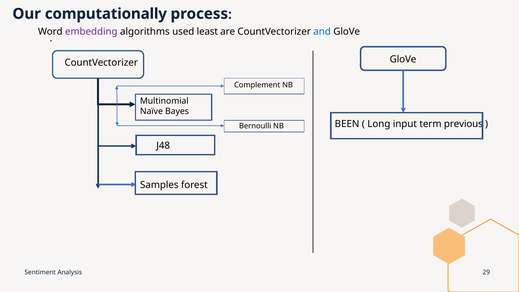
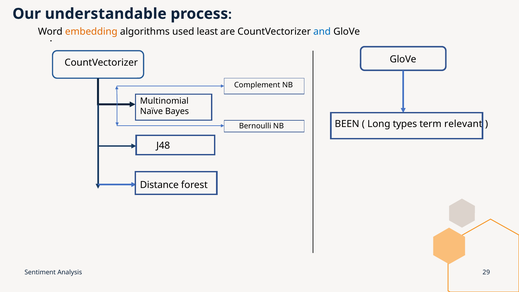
computationally: computationally -> understandable
embedding colour: purple -> orange
input: input -> types
previous: previous -> relevant
Samples: Samples -> Distance
